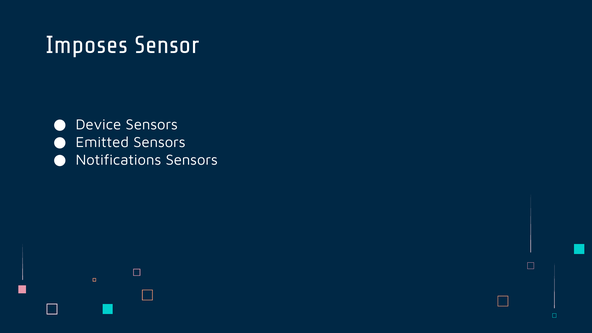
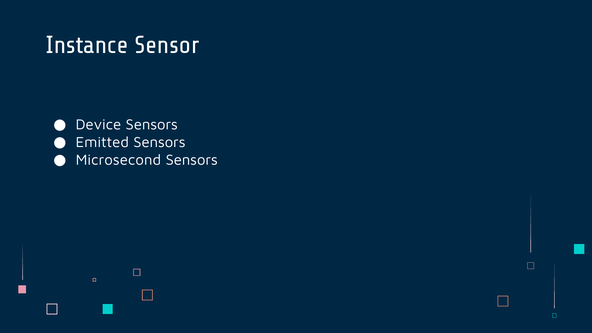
Imposes: Imposes -> Instance
Notifications: Notifications -> Microsecond
